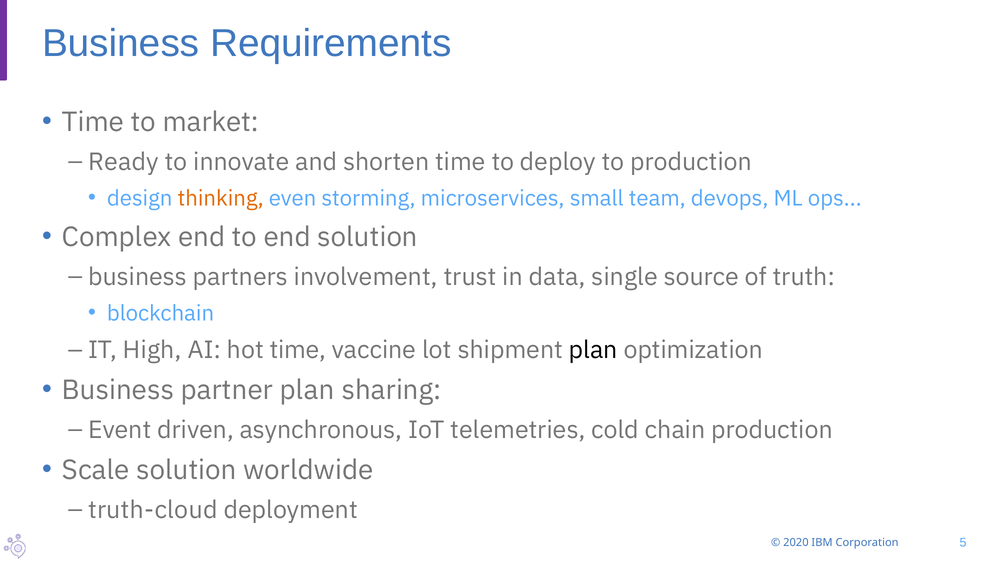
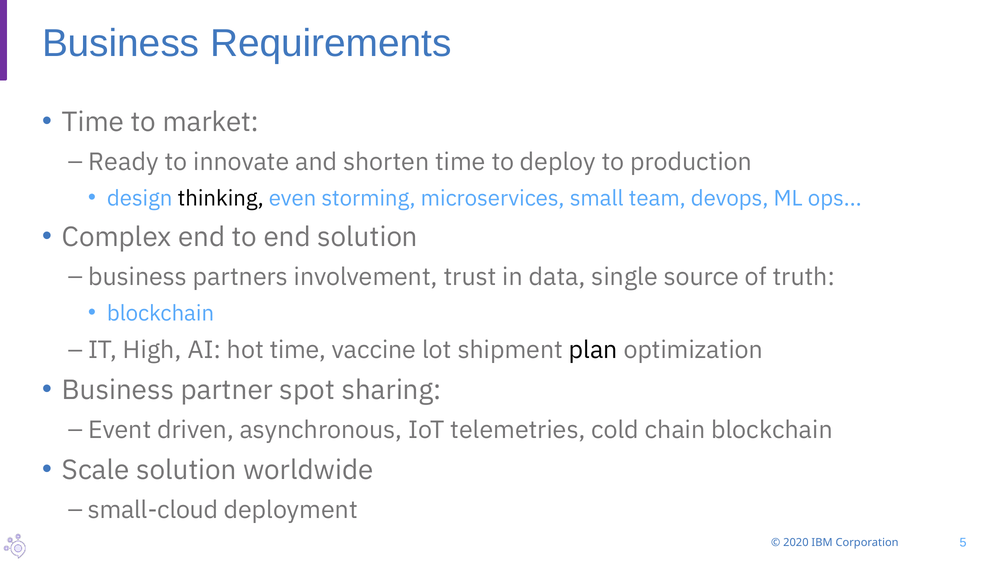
thinking colour: orange -> black
partner plan: plan -> spot
chain production: production -> blockchain
truth-cloud: truth-cloud -> small-cloud
